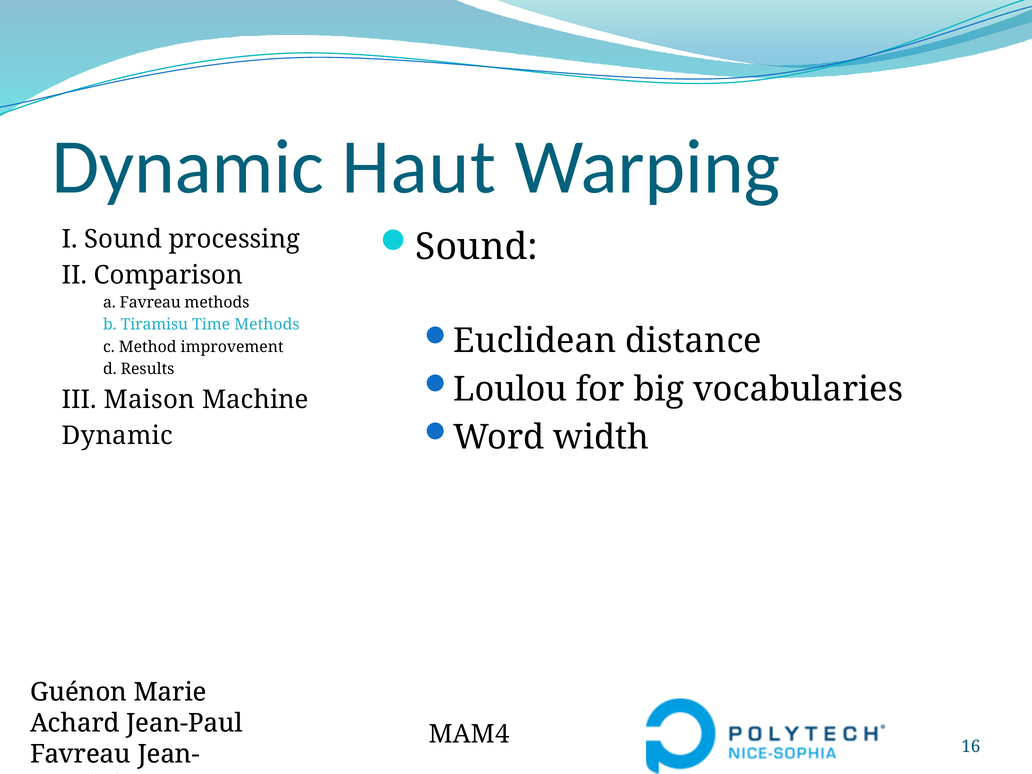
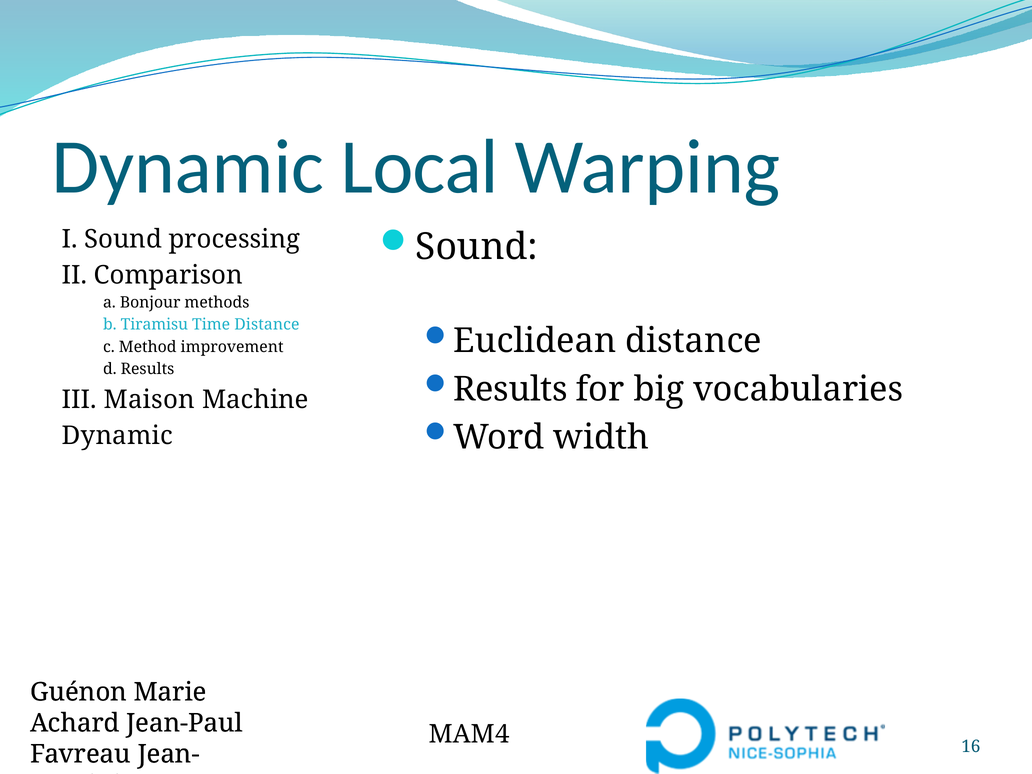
Haut: Haut -> Local
a Favreau: Favreau -> Bonjour
Time Methods: Methods -> Distance
Loulou at (510, 389): Loulou -> Results
